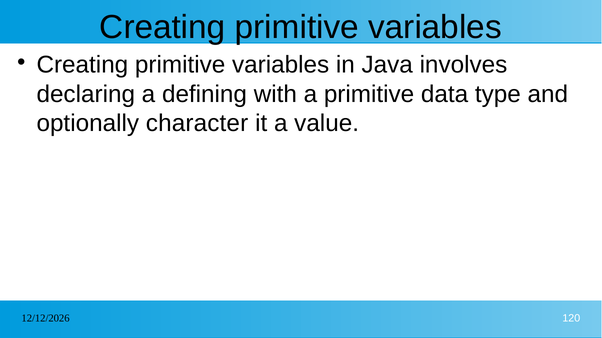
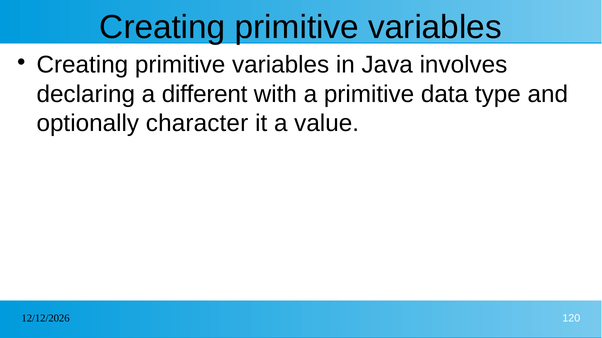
defining: defining -> different
